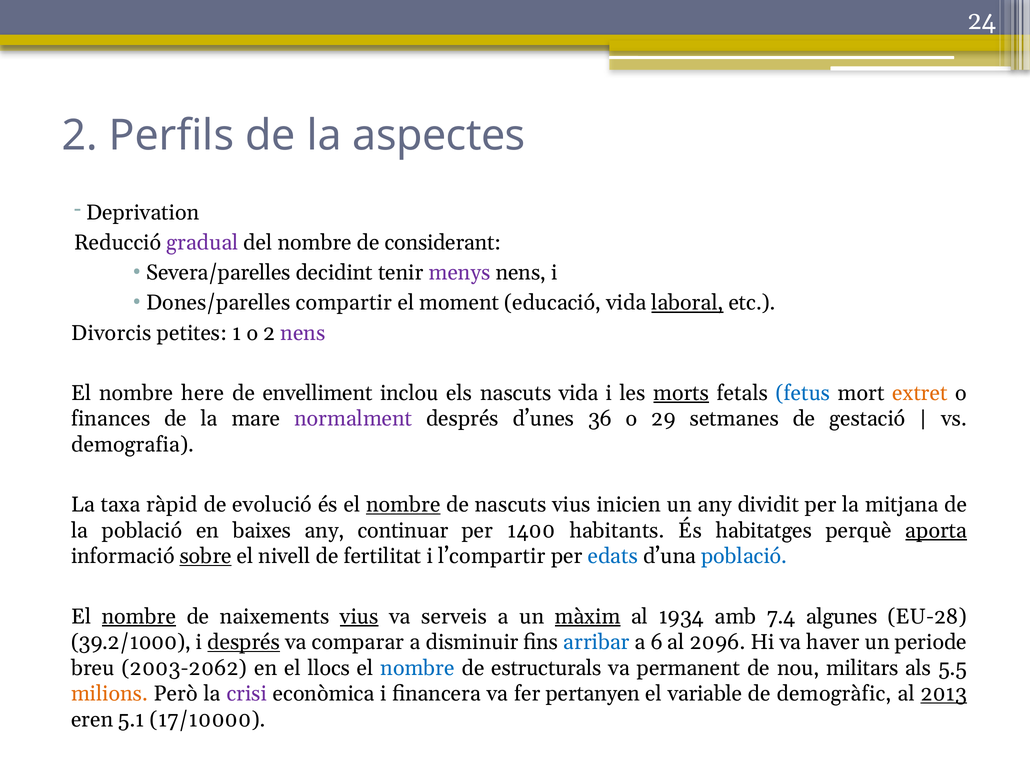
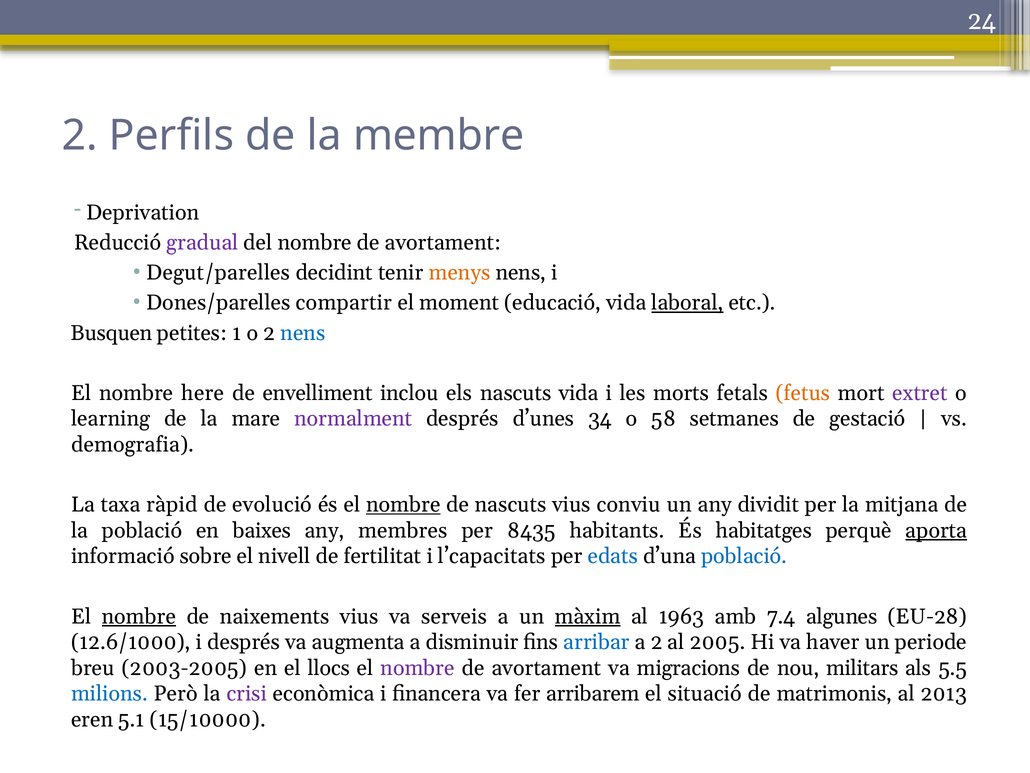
aspectes: aspectes -> membre
del nombre de considerant: considerant -> avortament
Severa/parelles: Severa/parelles -> Degut/parelles
menys colour: purple -> orange
Divorcis: Divorcis -> Busquen
nens at (303, 333) colour: purple -> blue
morts underline: present -> none
fetus colour: blue -> orange
extret colour: orange -> purple
finances: finances -> learning
36: 36 -> 34
29: 29 -> 58
inicien: inicien -> conviu
continuar: continuar -> membres
1400: 1400 -> 8435
sobre underline: present -> none
l’compartir: l’compartir -> l’capacitats
vius at (359, 616) underline: present -> none
1934: 1934 -> 1963
39.2/1000: 39.2/1000 -> 12.6/1000
després at (244, 642) underline: present -> none
comparar: comparar -> augmenta
a 6: 6 -> 2
2096: 2096 -> 2005
2003-2062: 2003-2062 -> 2003-2005
nombre at (417, 668) colour: blue -> purple
estructurals at (547, 668): estructurals -> avortament
permanent: permanent -> migracions
milions colour: orange -> blue
pertanyen: pertanyen -> arribarem
variable: variable -> situació
demogràfic: demogràfic -> matrimonis
2013 underline: present -> none
17/10000: 17/10000 -> 15/10000
